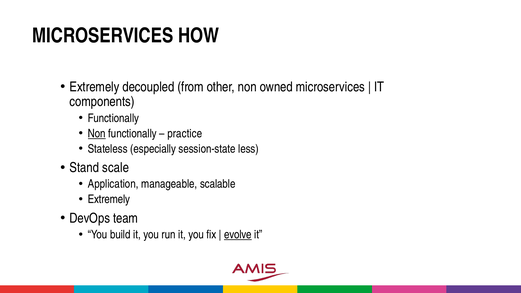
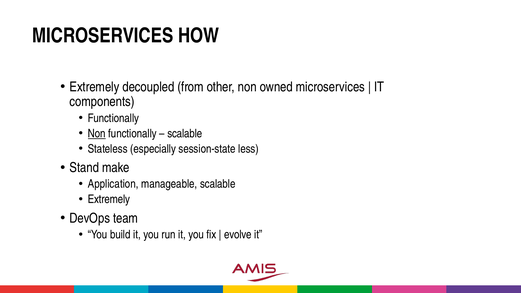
practice at (185, 133): practice -> scalable
scale: scale -> make
evolve underline: present -> none
